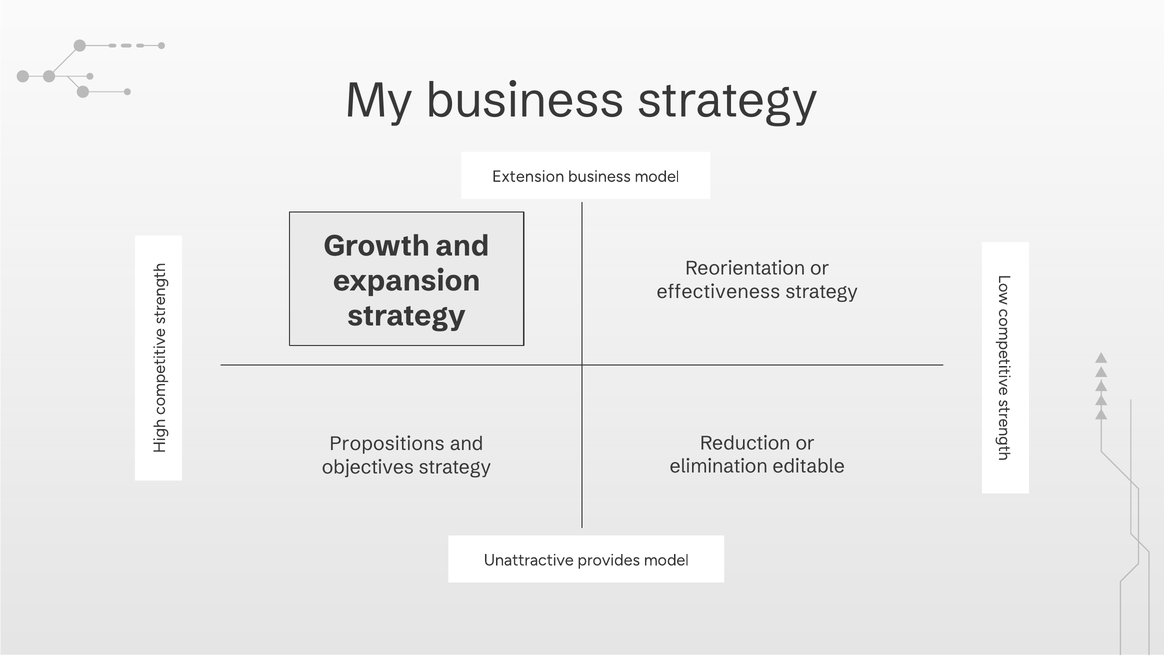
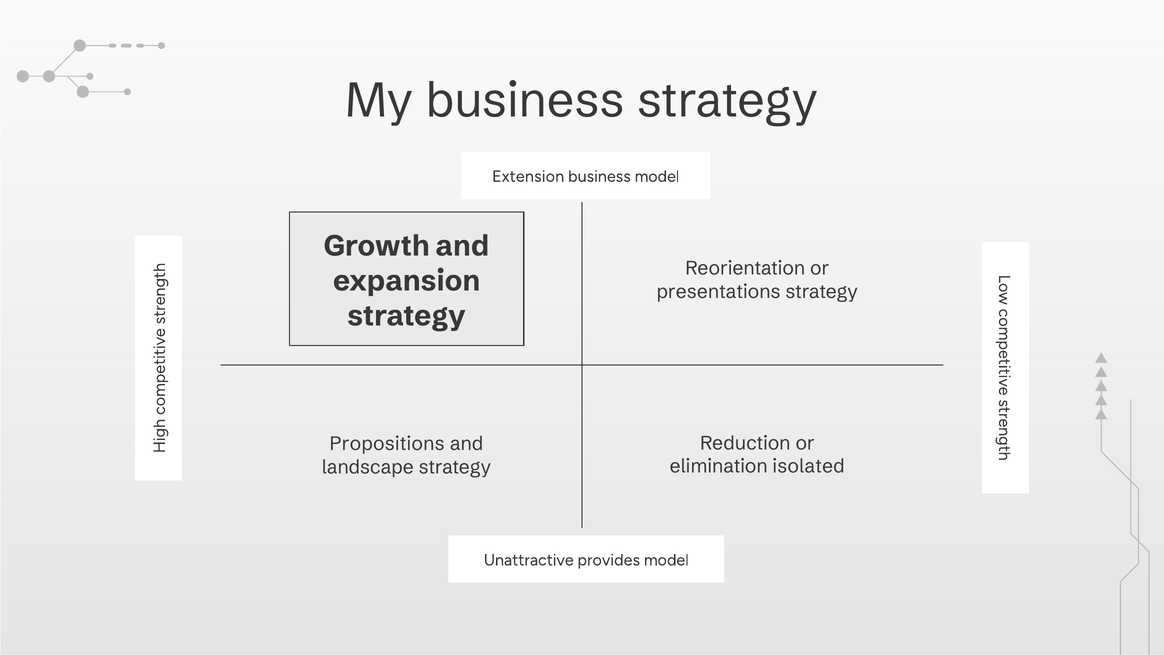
effectiveness: effectiveness -> presentations
editable: editable -> isolated
objectives: objectives -> landscape
